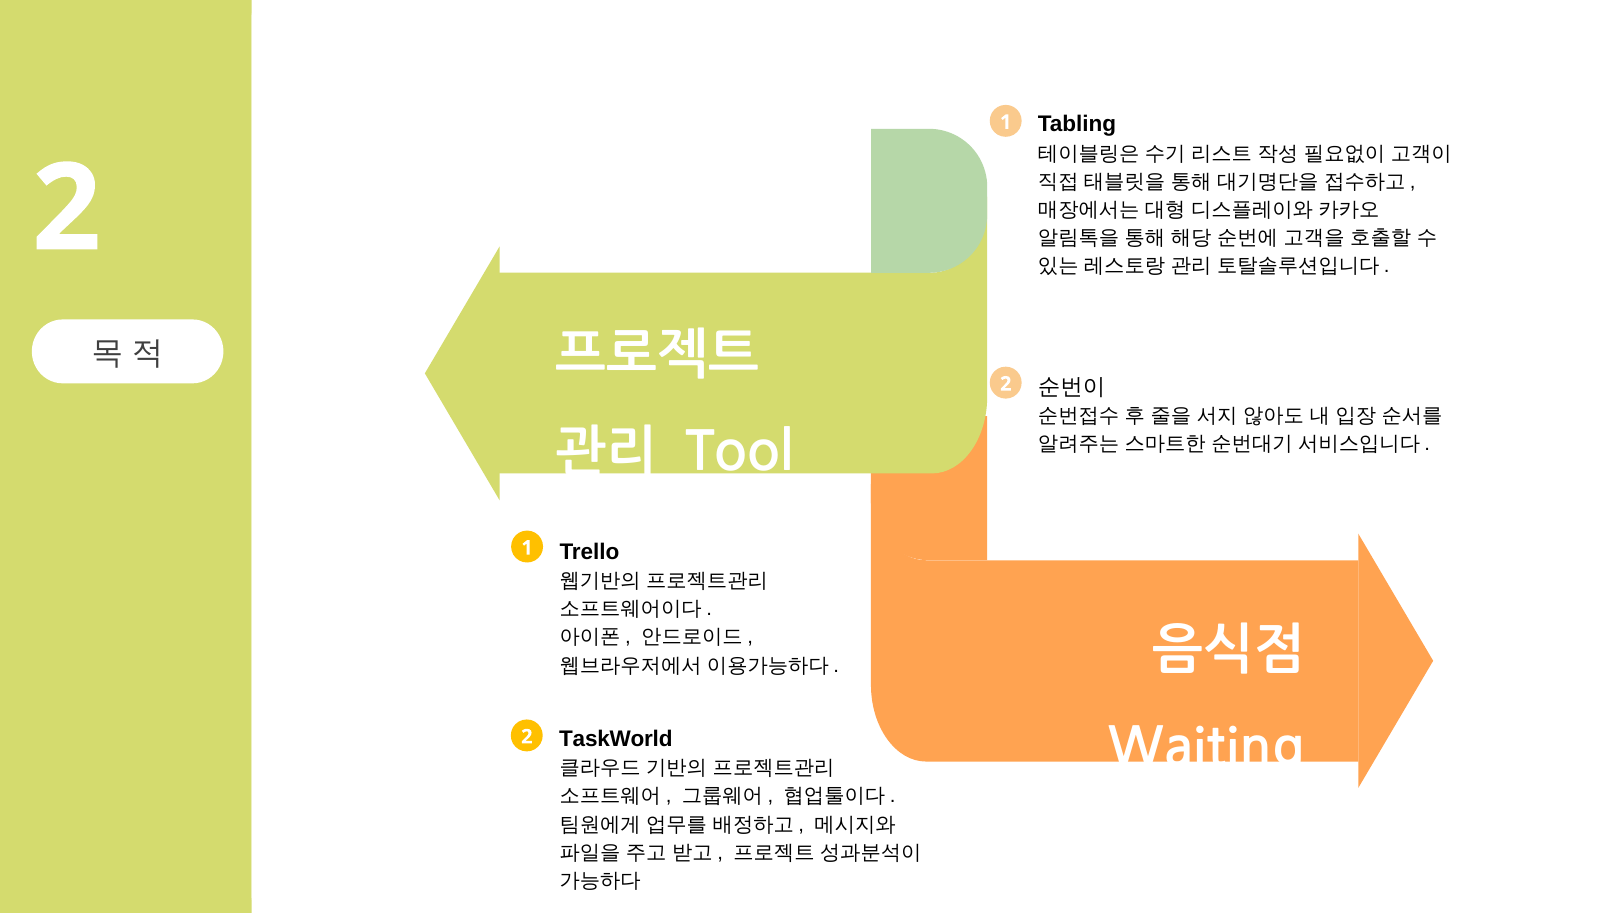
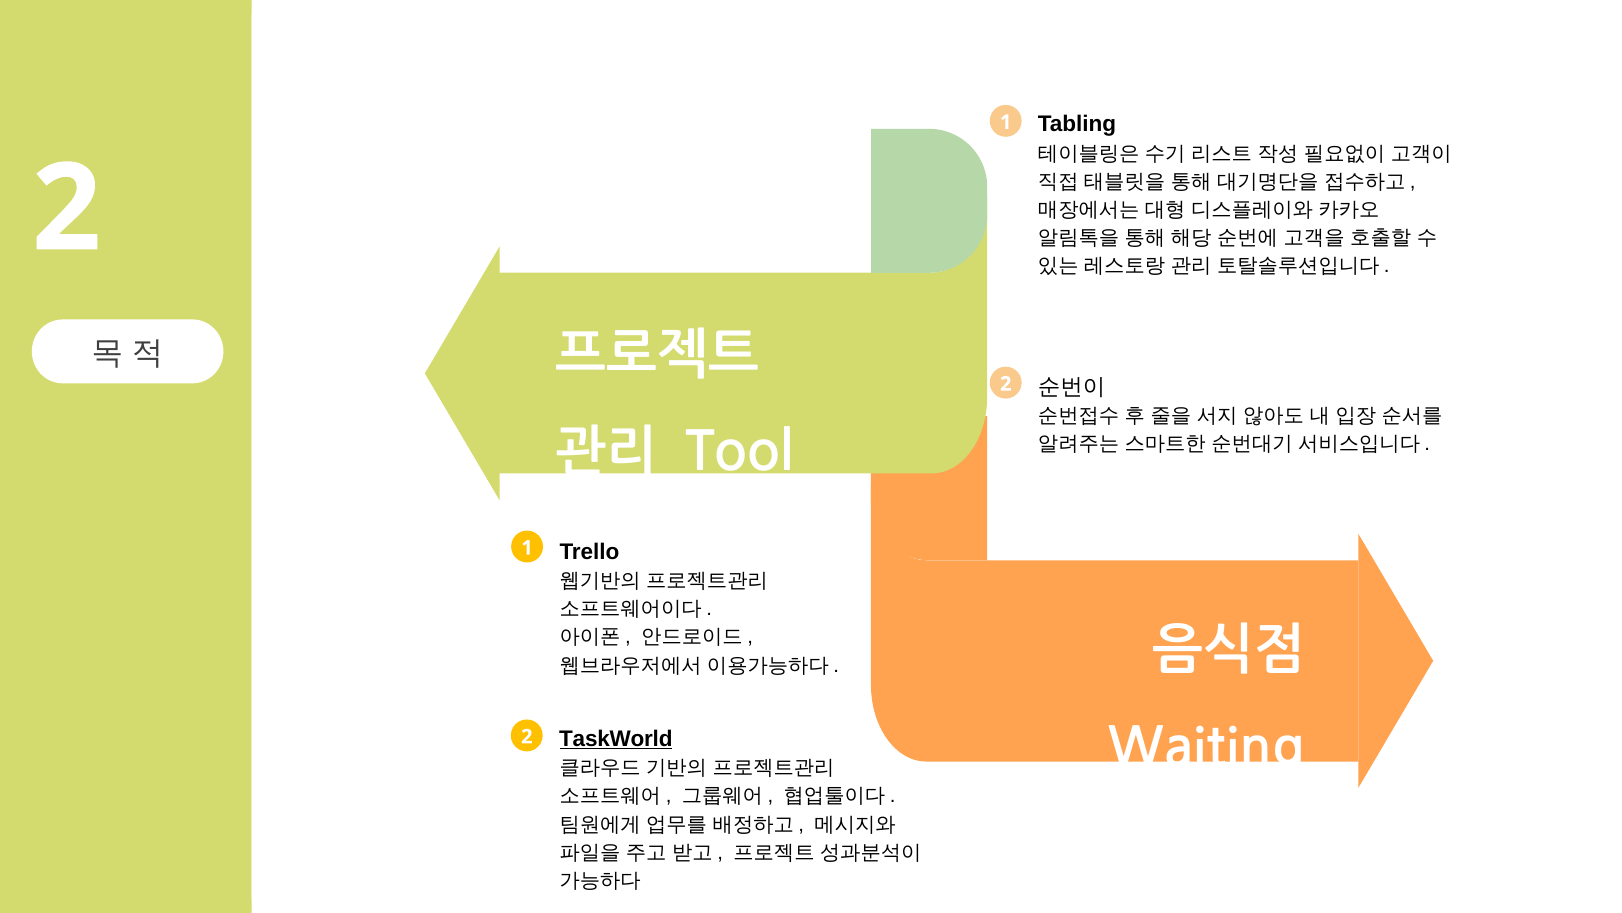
TaskWorld underline: none -> present
